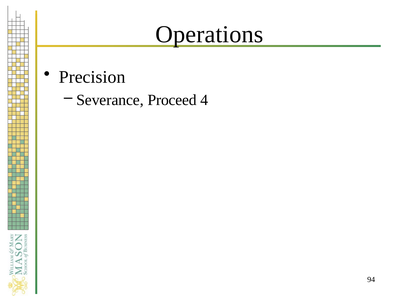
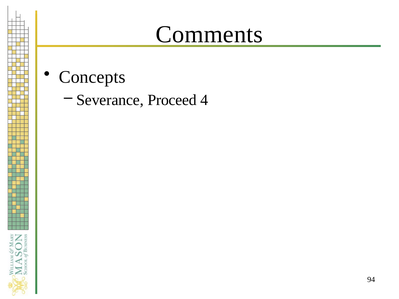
Operations: Operations -> Comments
Precision: Precision -> Concepts
